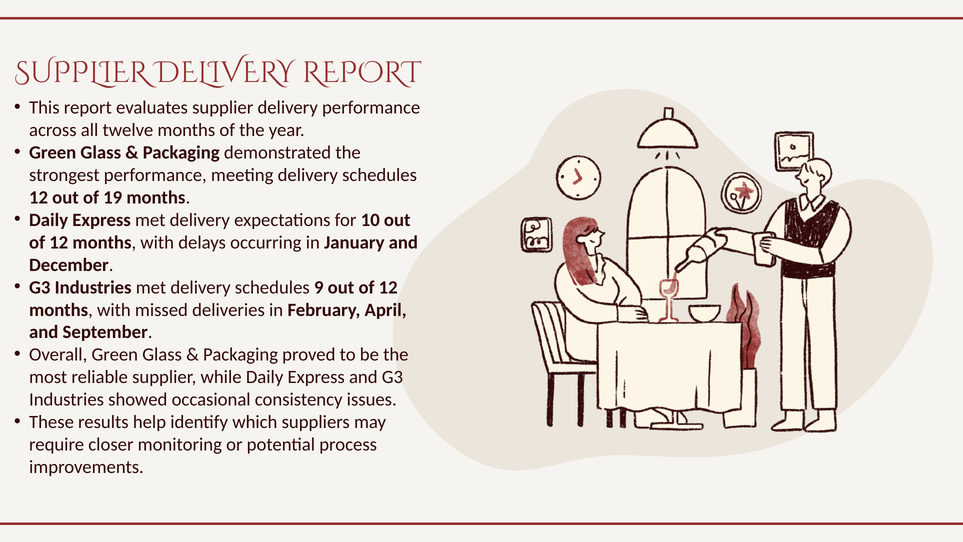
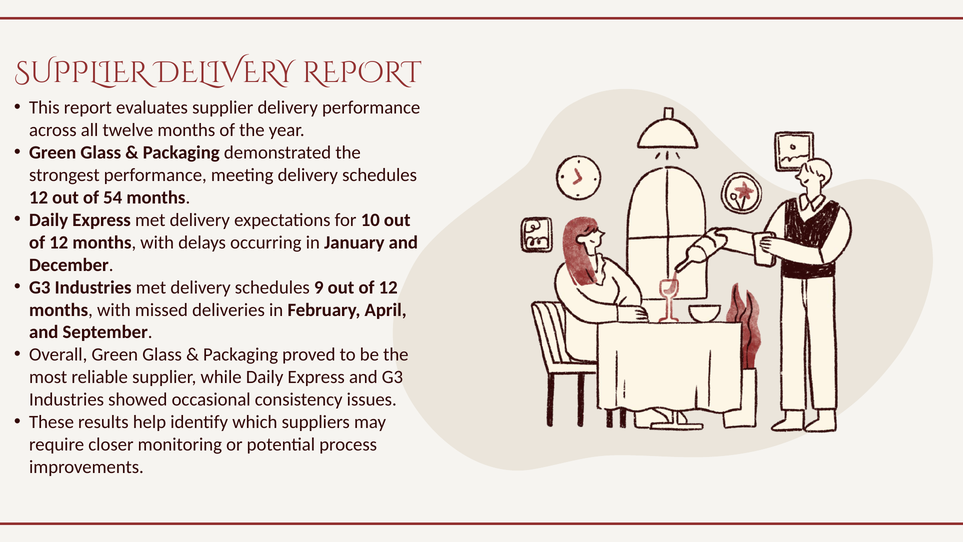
19: 19 -> 54
